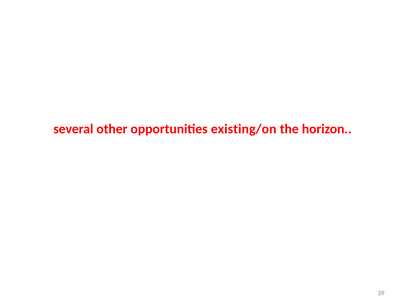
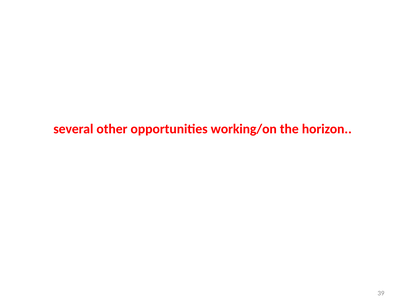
existing/on: existing/on -> working/on
